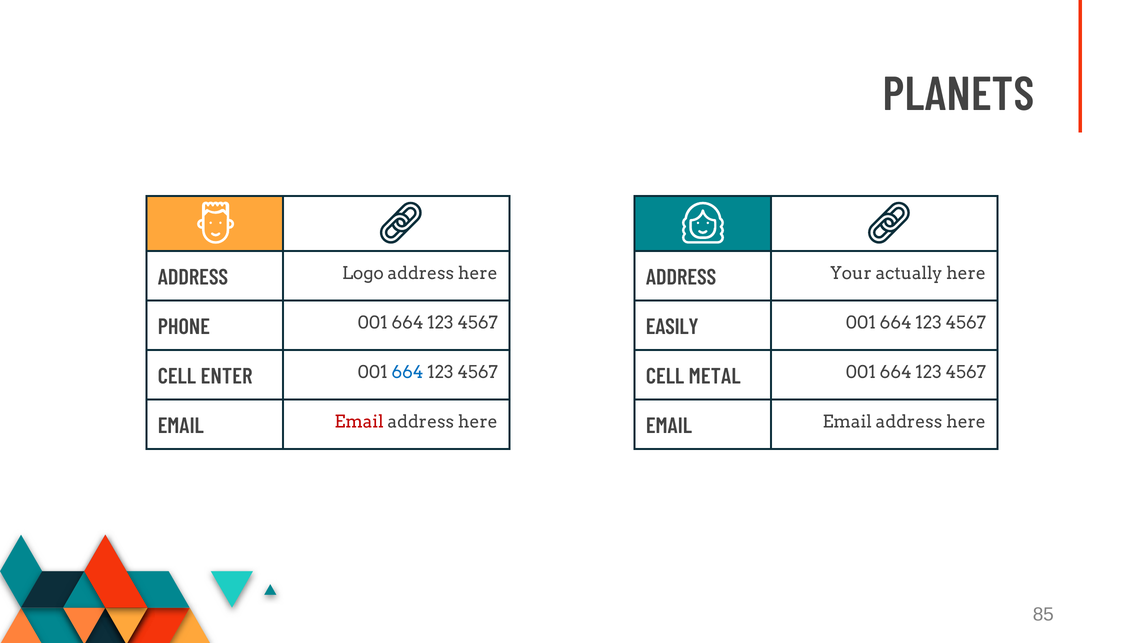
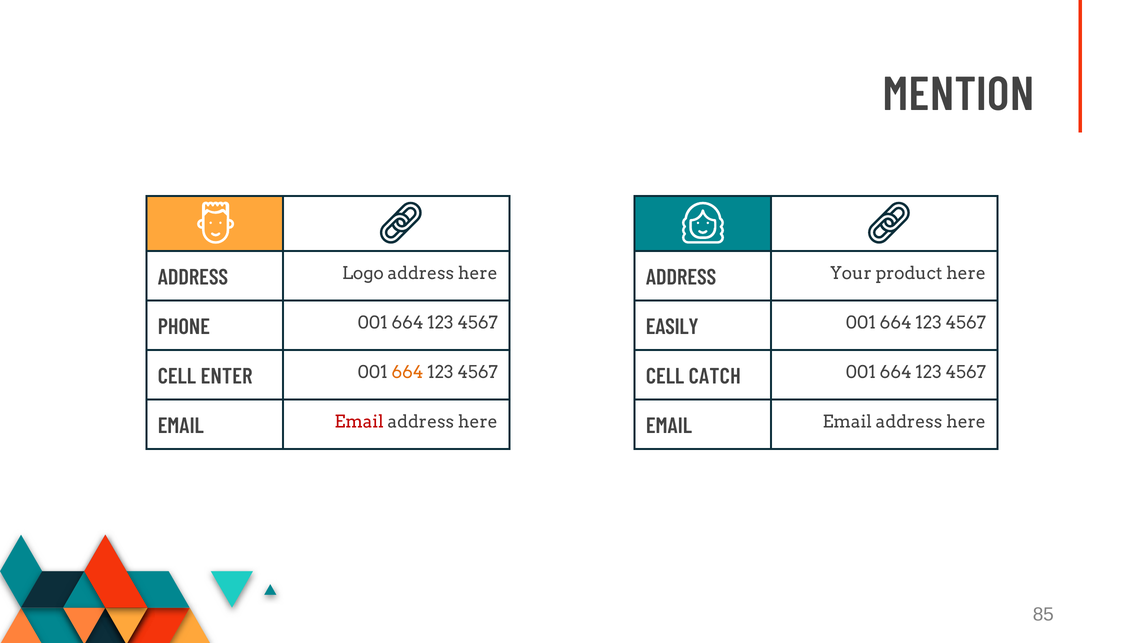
PLANETS: PLANETS -> MENTION
actually: actually -> product
664 at (408, 373) colour: blue -> orange
METAL: METAL -> CATCH
